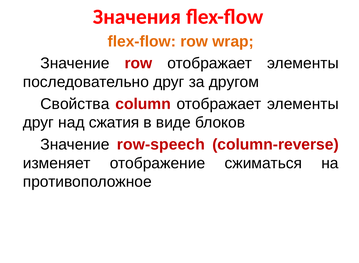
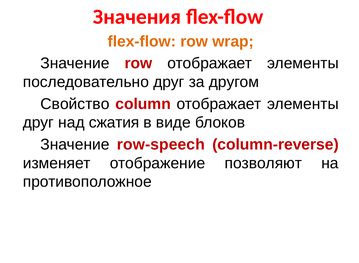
Свойства: Свойства -> Свойство
сжиматься: сжиматься -> позволяют
